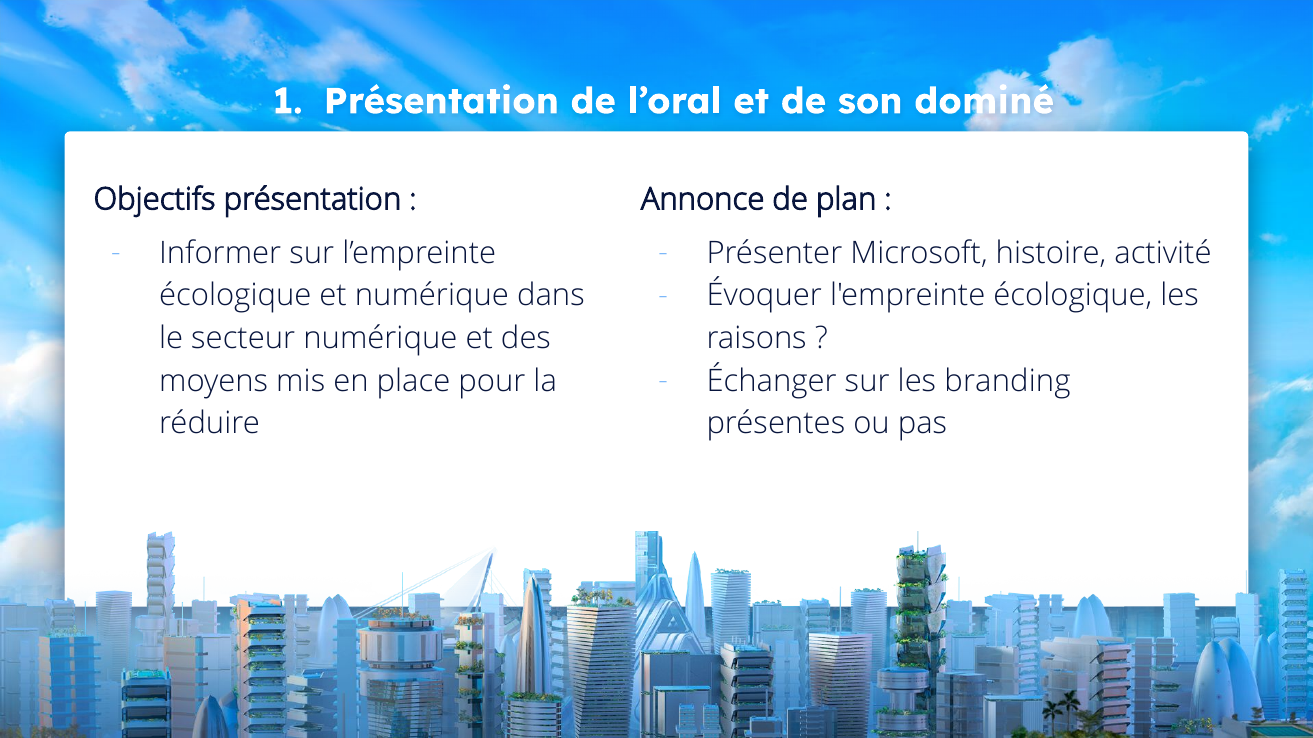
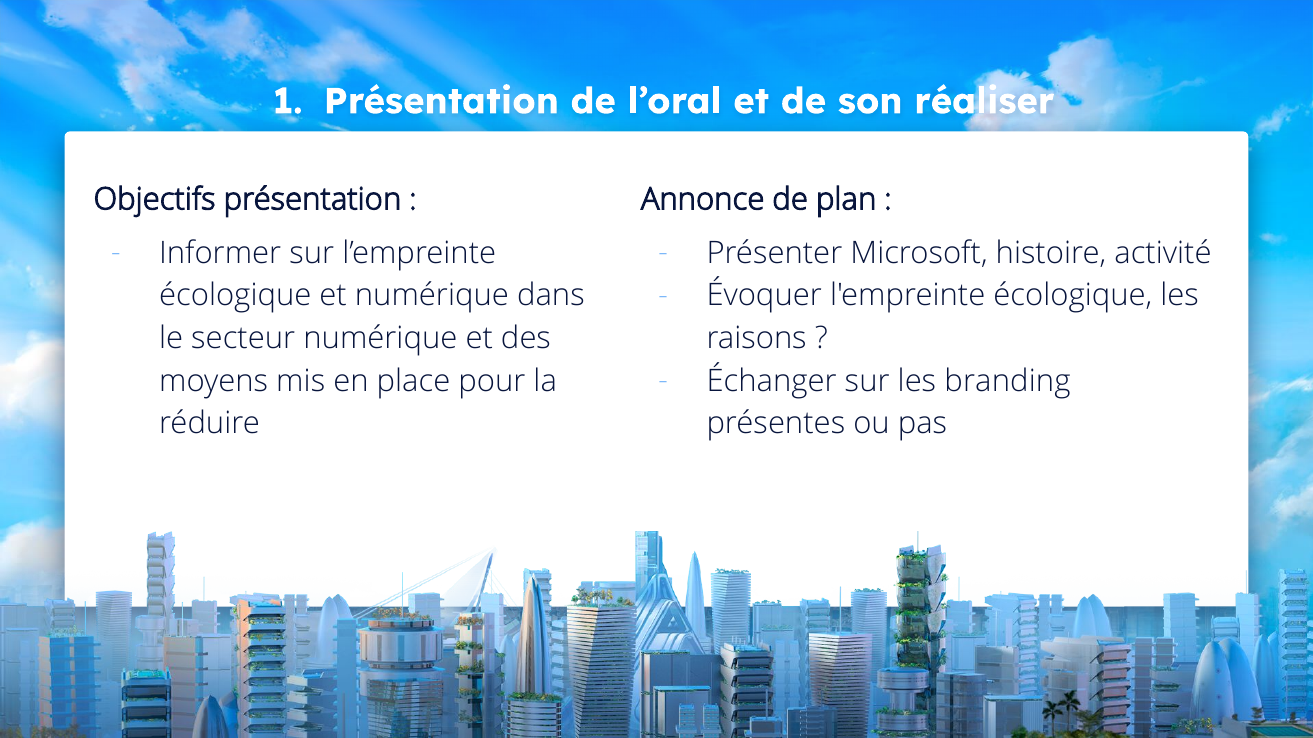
dominé: dominé -> réaliser
